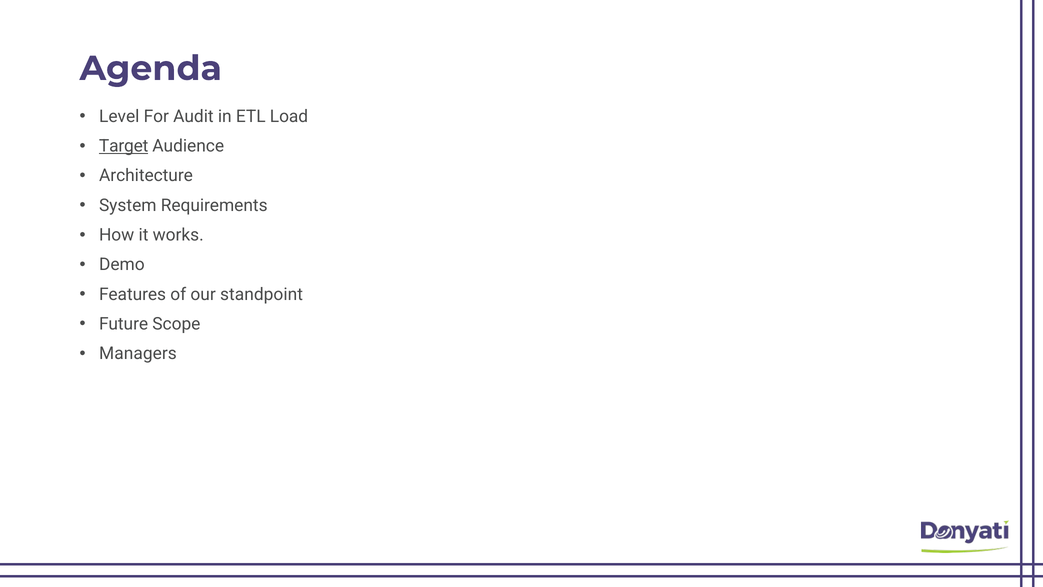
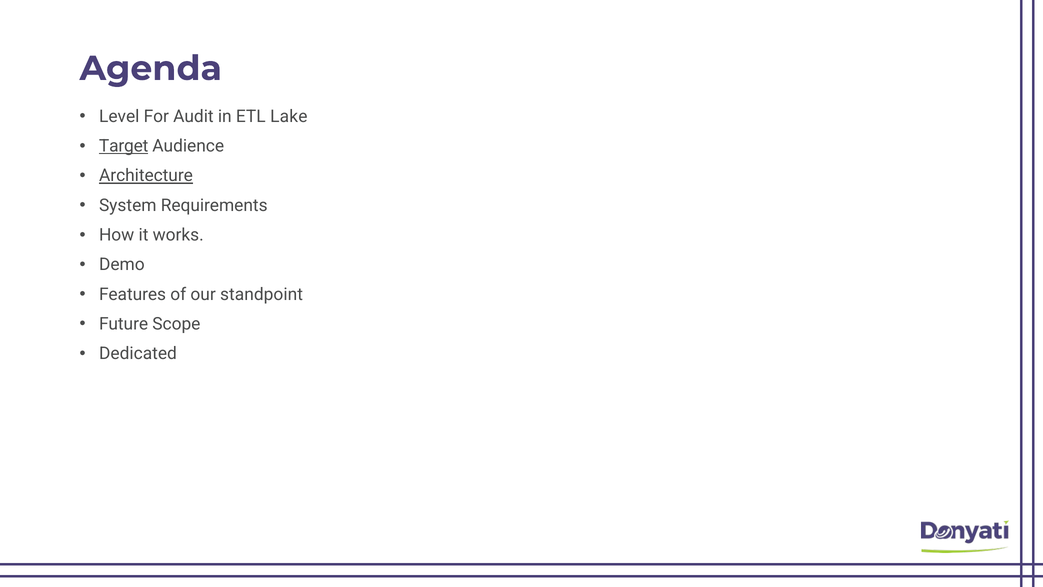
Load: Load -> Lake
Architecture underline: none -> present
Managers: Managers -> Dedicated
